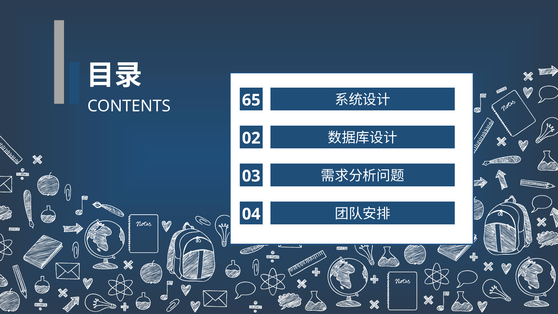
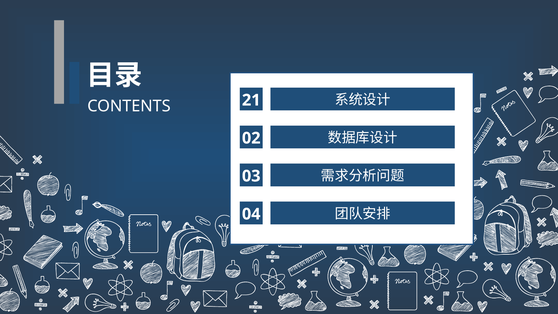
65: 65 -> 21
